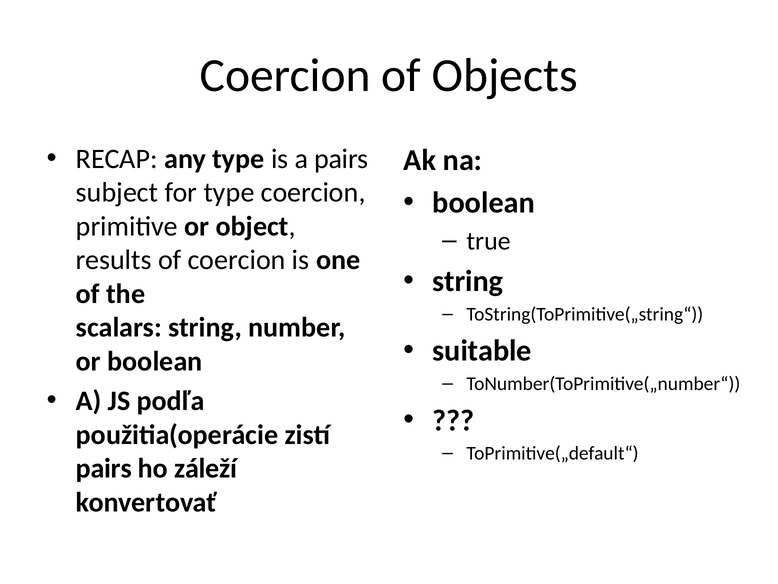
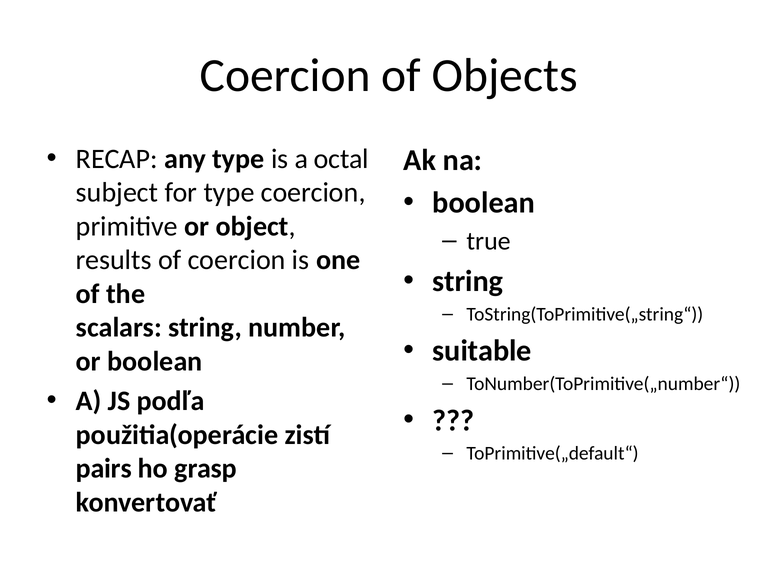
a pairs: pairs -> octal
záleží: záleží -> grasp
